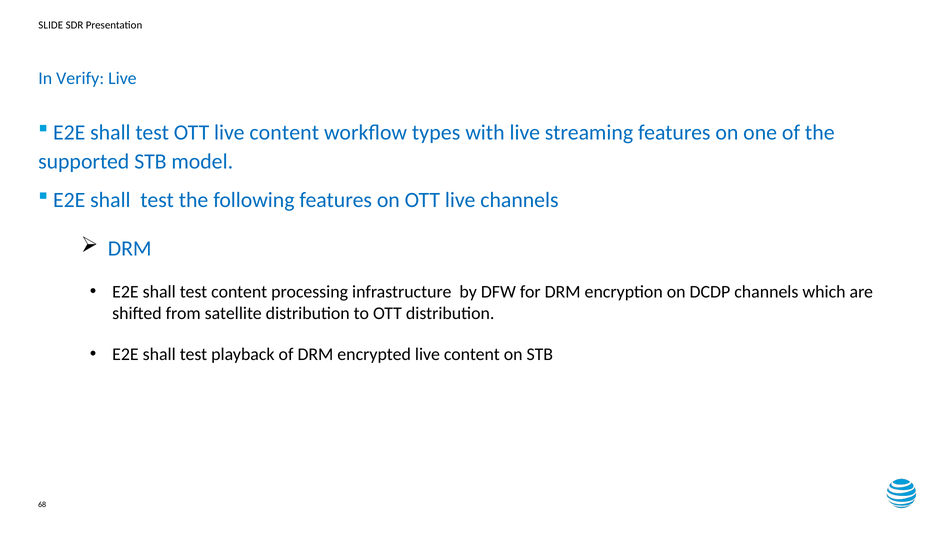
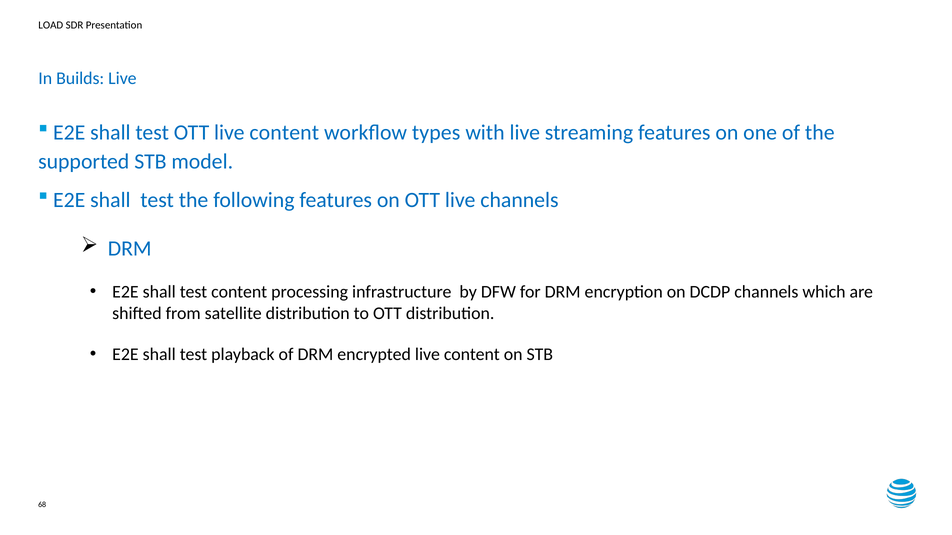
SLIDE: SLIDE -> LOAD
Verify: Verify -> Builds
